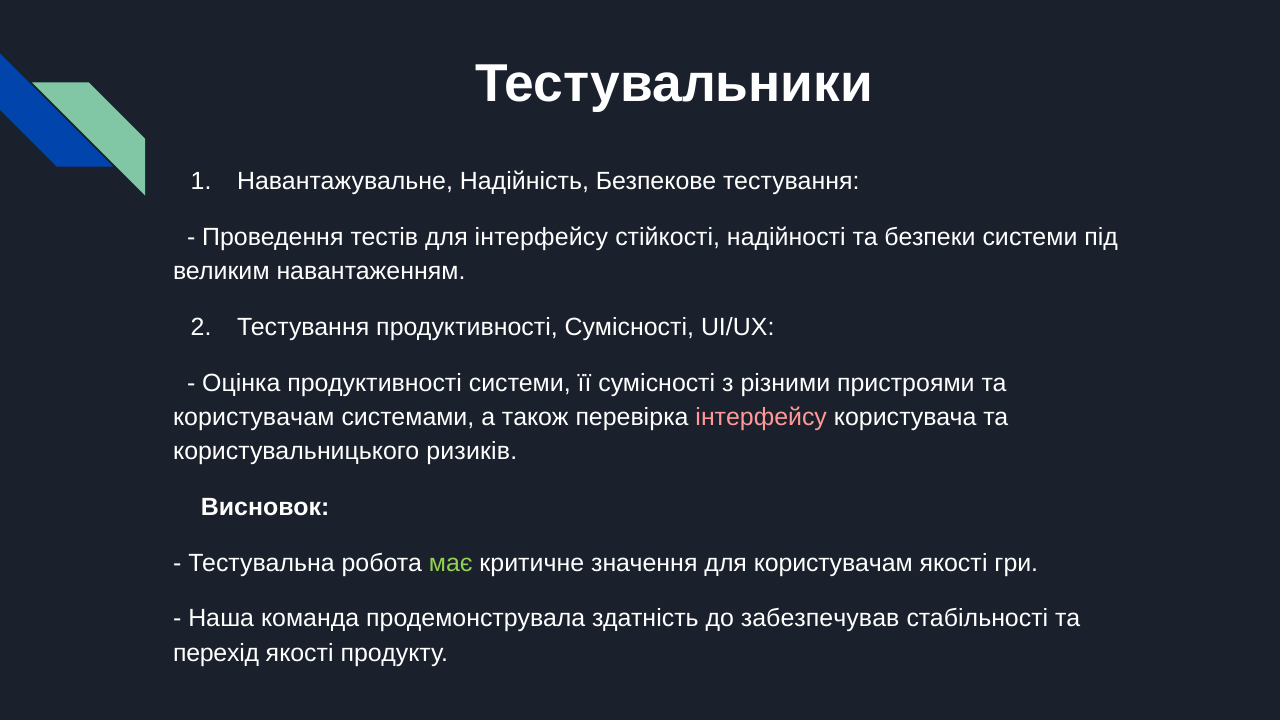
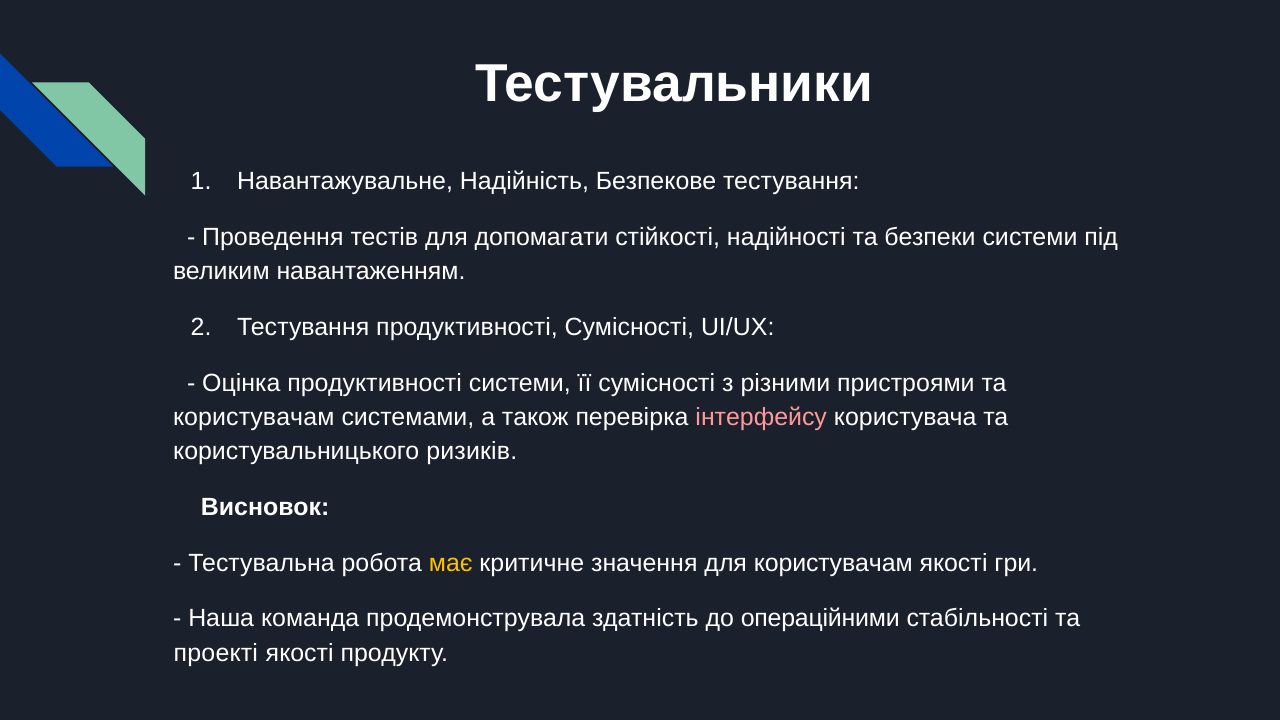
для інтерфейсу: інтерфейсу -> допомагати
має colour: light green -> yellow
забезпечував: забезпечував -> операційними
перехід: перехід -> проекті
